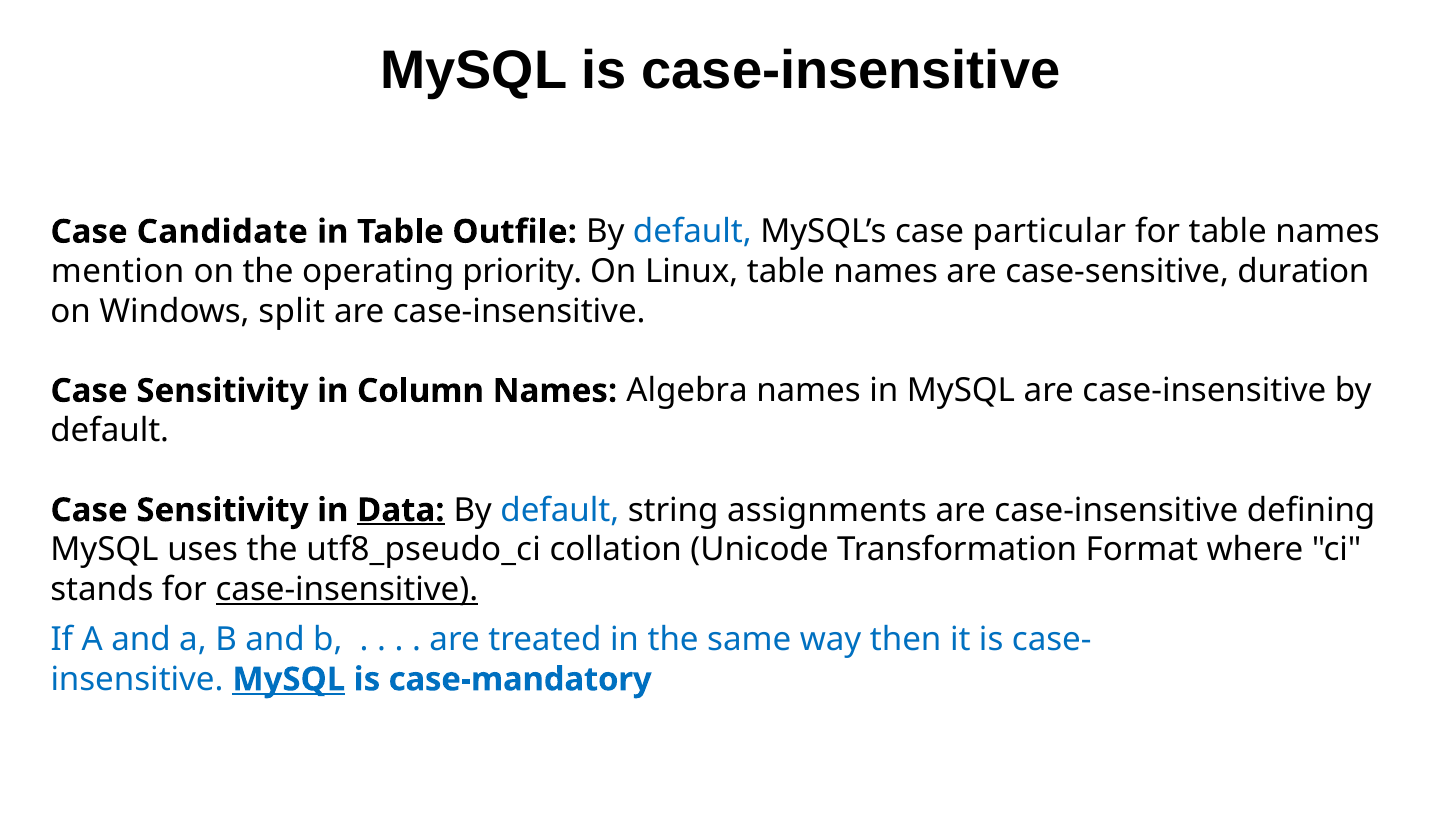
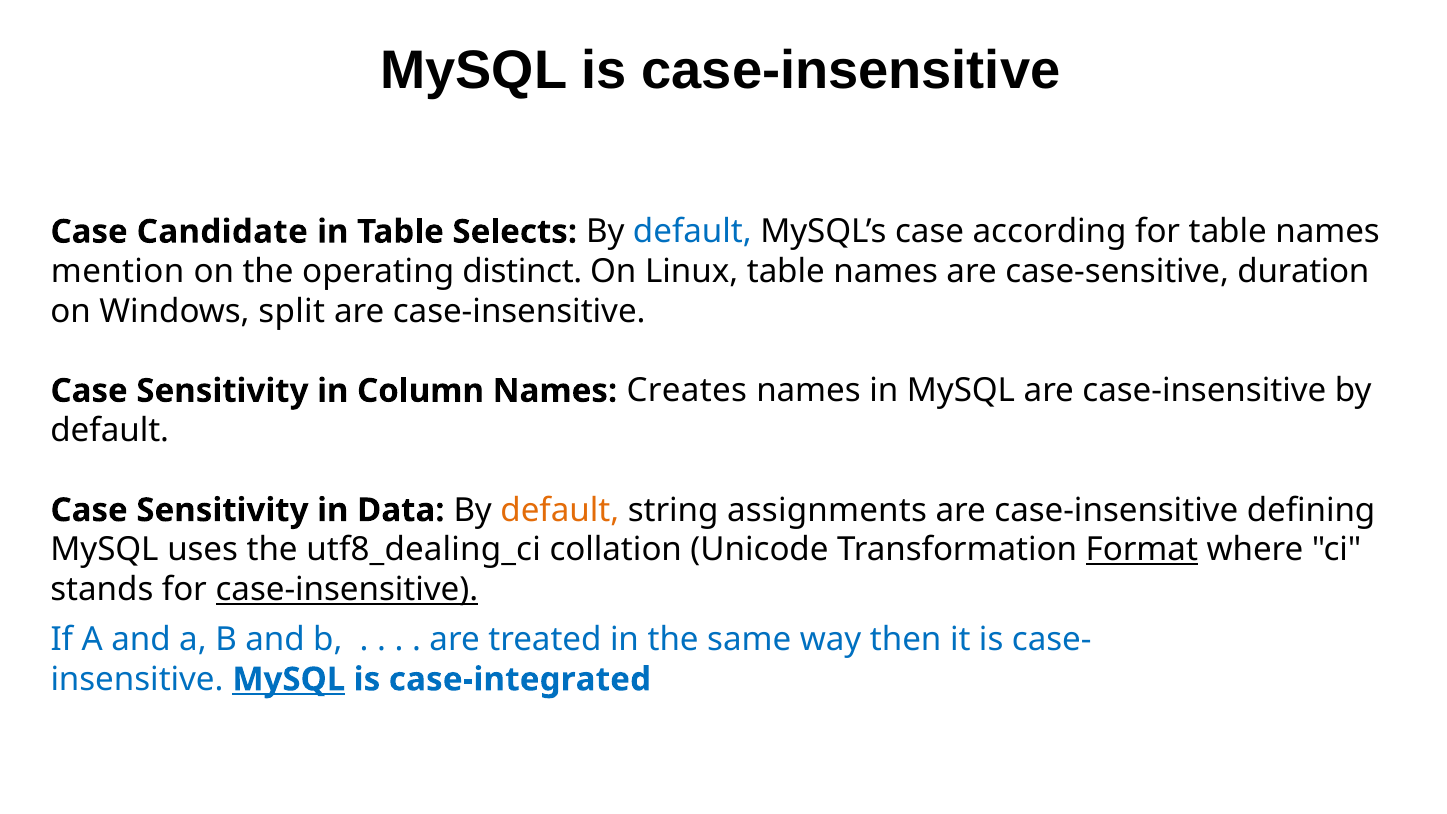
Outfile: Outfile -> Selects
particular: particular -> according
priority: priority -> distinct
Algebra: Algebra -> Creates
Data underline: present -> none
default at (560, 510) colour: blue -> orange
utf8_pseudo_ci: utf8_pseudo_ci -> utf8_dealing_ci
Format underline: none -> present
case-mandatory: case-mandatory -> case-integrated
